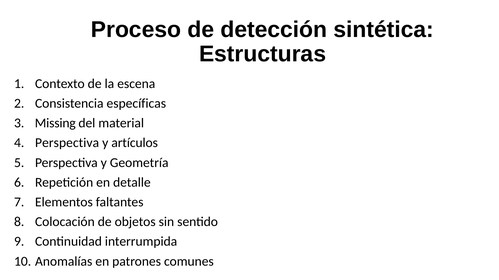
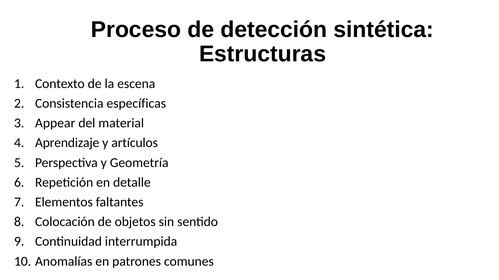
Missing: Missing -> Appear
Perspectiva at (67, 143): Perspectiva -> Aprendizaje
